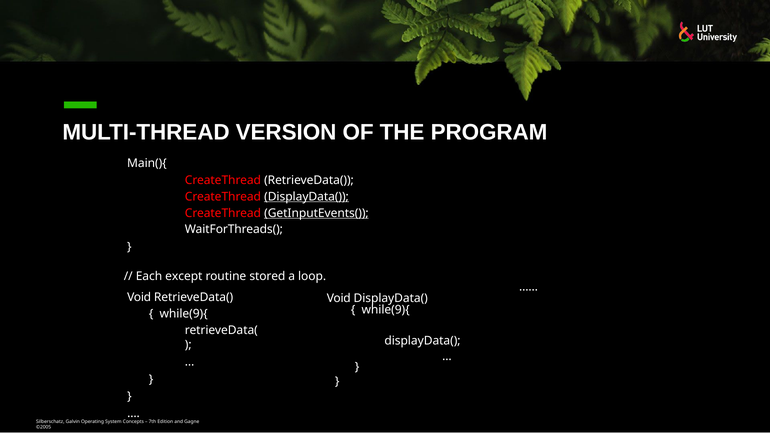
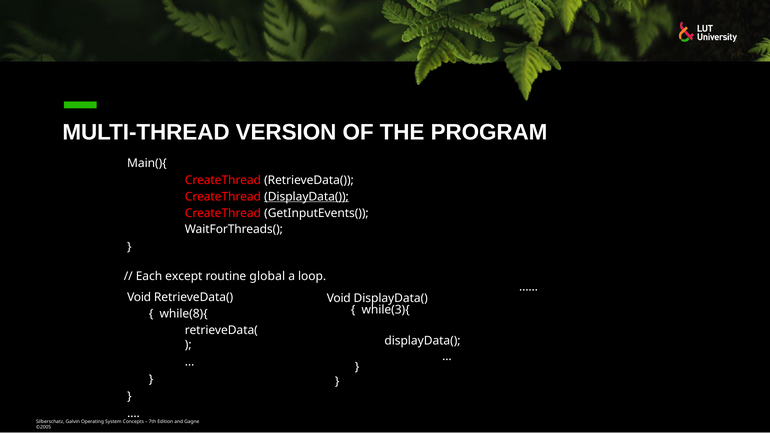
GetInputEvents( underline: present -> none
stored: stored -> global
while(9){ at (386, 310): while(9){ -> while(3){
while(9){ at (184, 314): while(9){ -> while(8){
